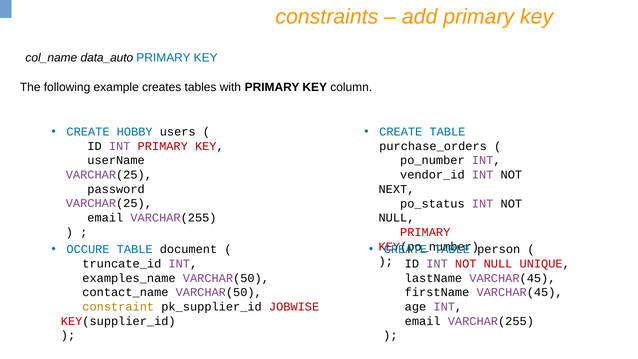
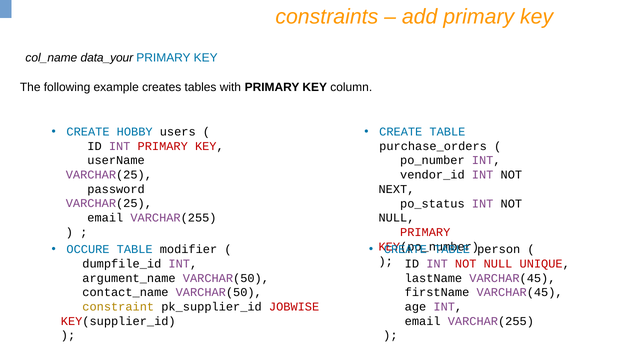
data_auto: data_auto -> data_your
document: document -> modifier
truncate_id: truncate_id -> dumpfile_id
examples_name: examples_name -> argument_name
